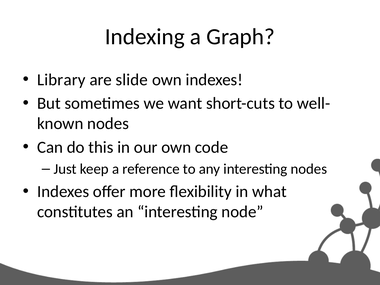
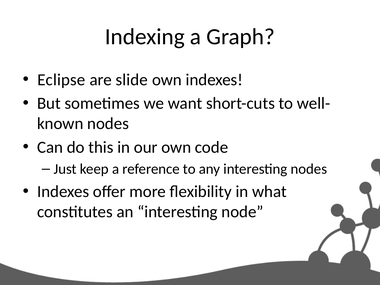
Library: Library -> Eclipse
